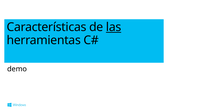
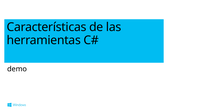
las underline: present -> none
